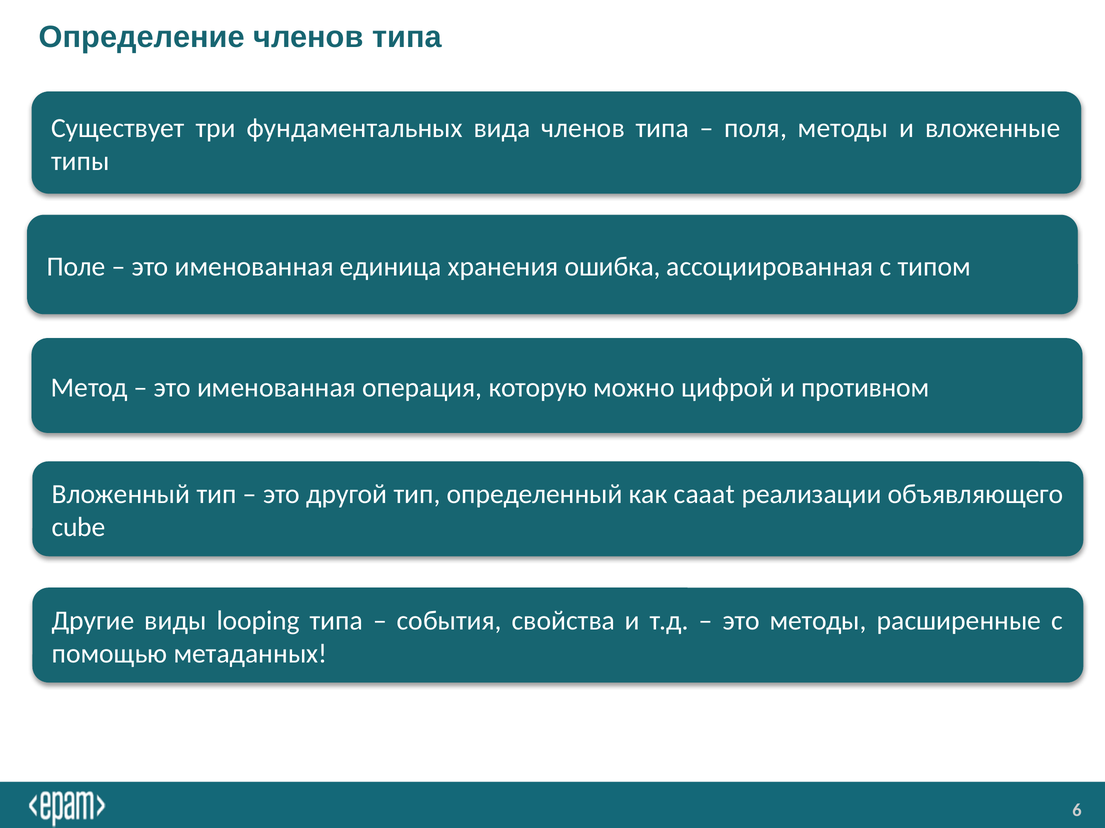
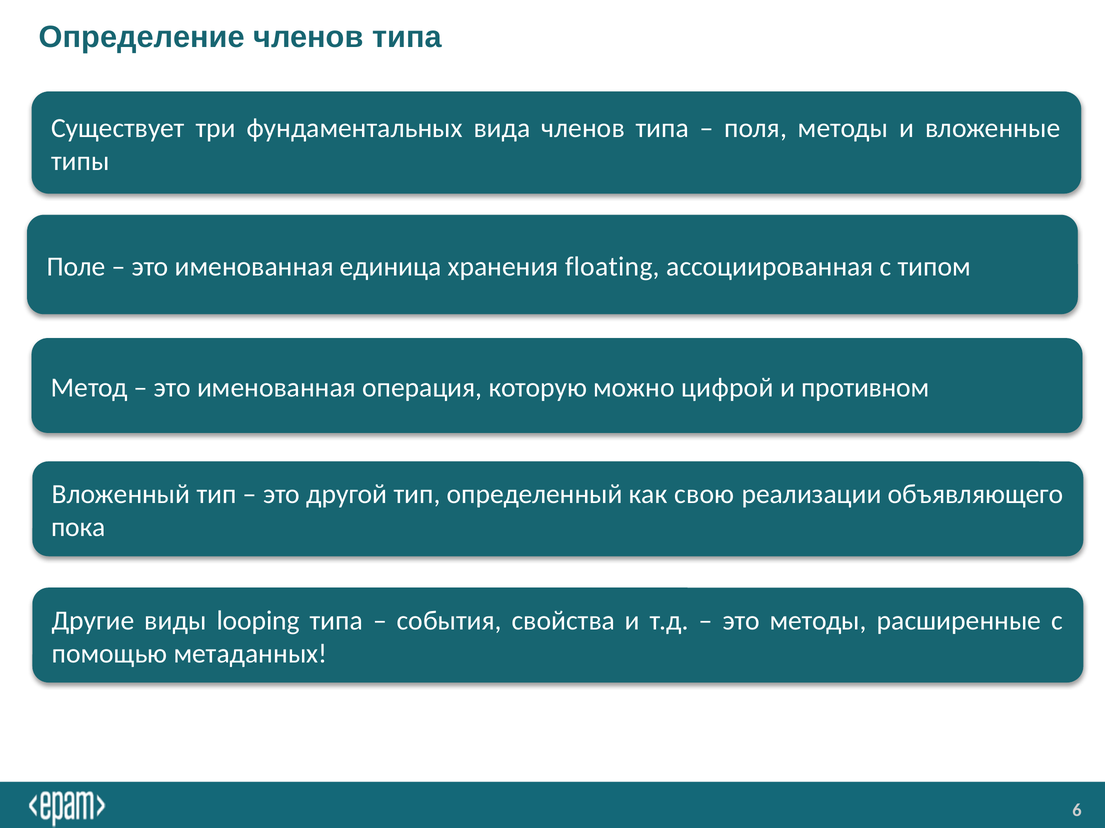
ошибка: ошибка -> floating
cаааt: cаааt -> свою
cube: cube -> пока
